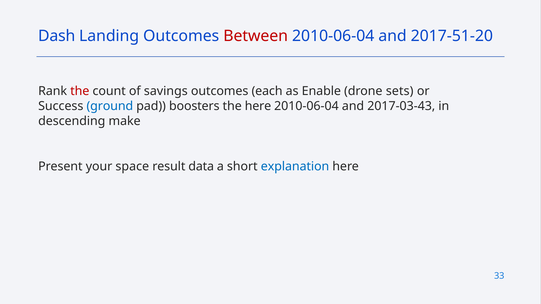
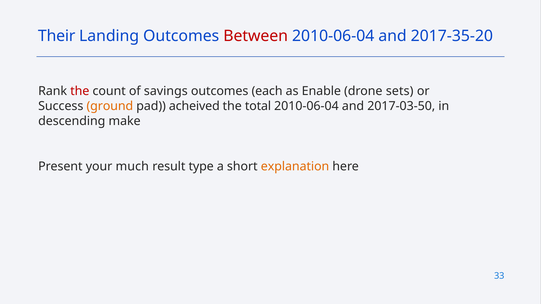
Dash: Dash -> Their
2017-51-20: 2017-51-20 -> 2017-35-20
ground colour: blue -> orange
boosters: boosters -> acheived
the here: here -> total
2017-03-43: 2017-03-43 -> 2017-03-50
space: space -> much
data: data -> type
explanation colour: blue -> orange
